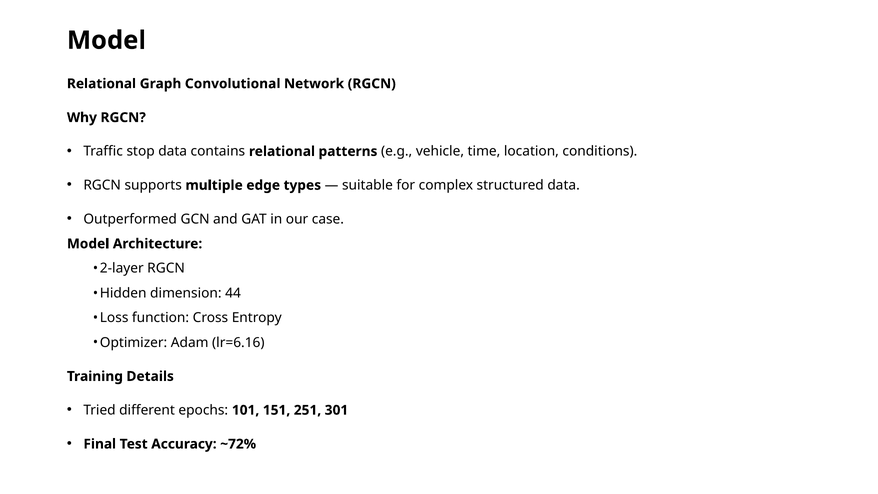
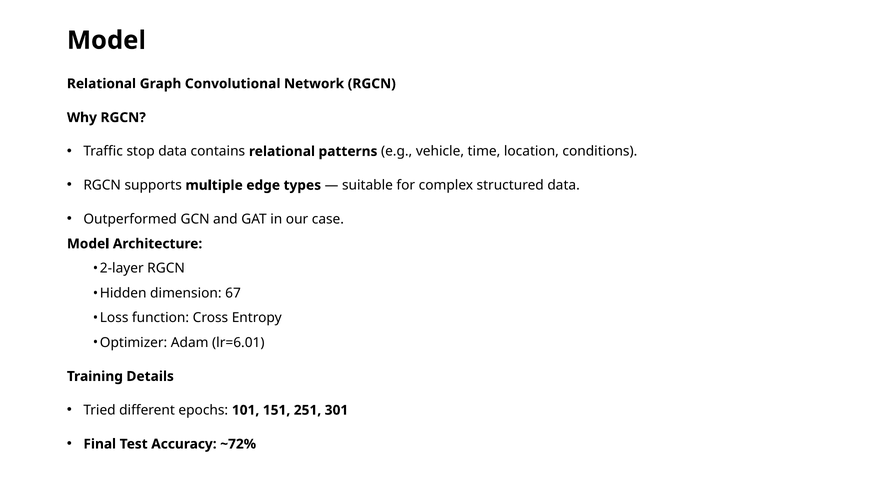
44: 44 -> 67
lr=6.16: lr=6.16 -> lr=6.01
